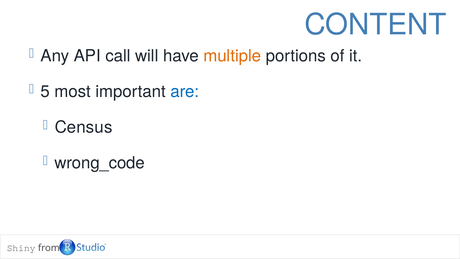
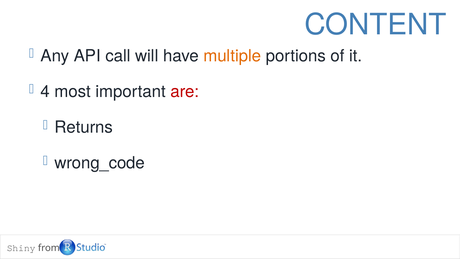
5: 5 -> 4
are colour: blue -> red
Census: Census -> Returns
